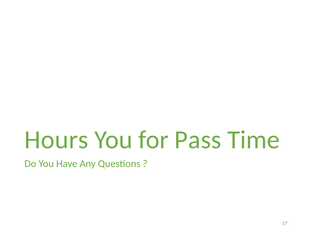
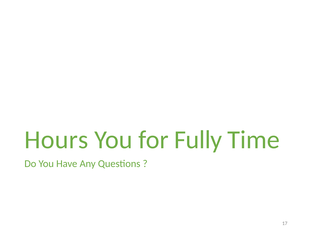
Pass: Pass -> Fully
